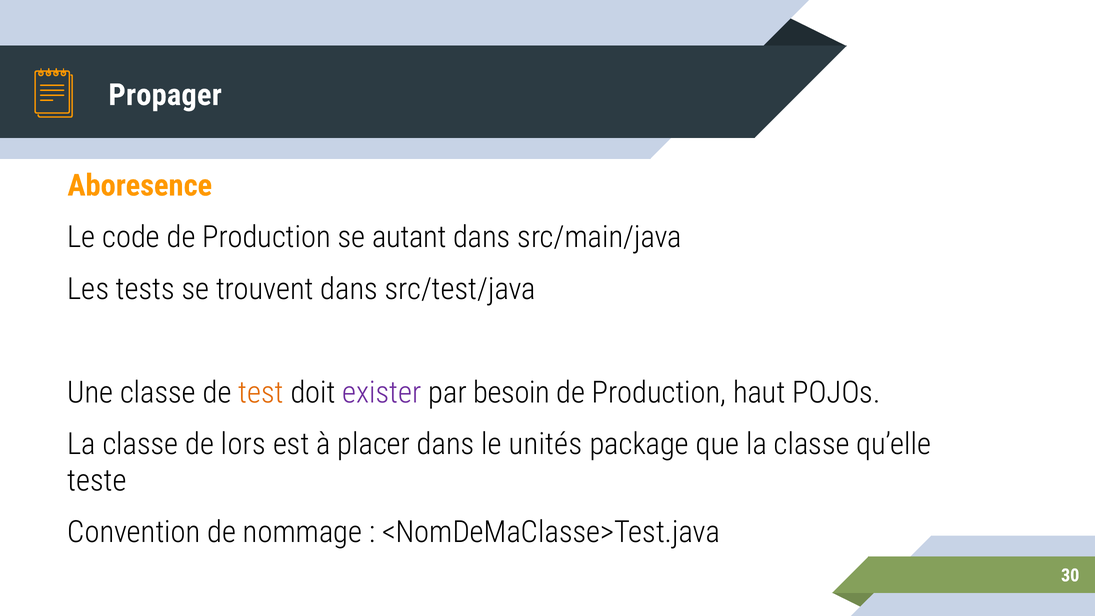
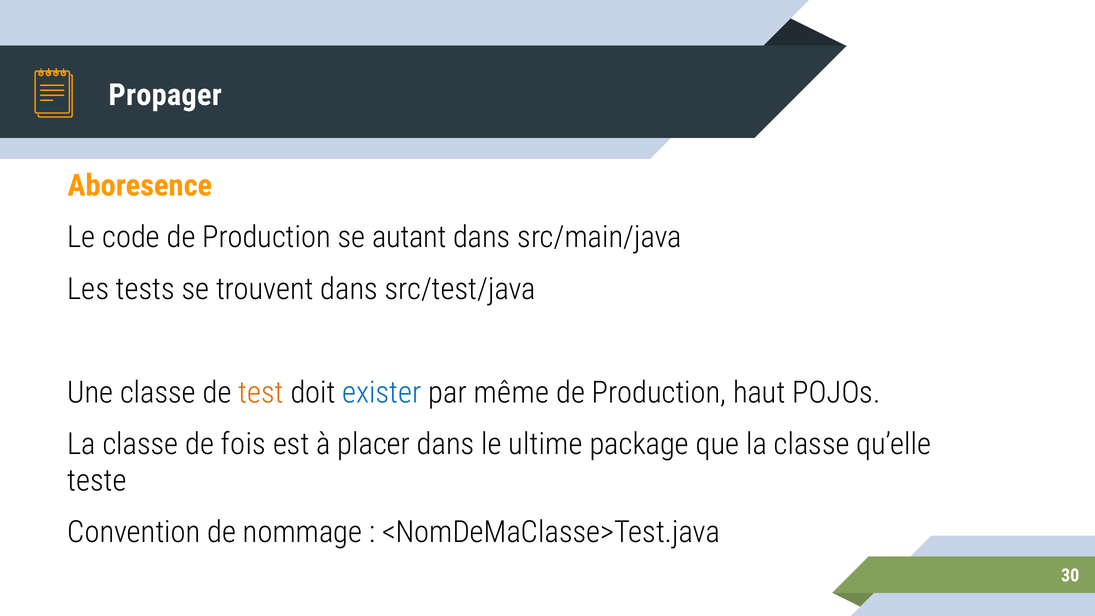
exister colour: purple -> blue
besoin: besoin -> même
lors: lors -> fois
unités: unités -> ultime
